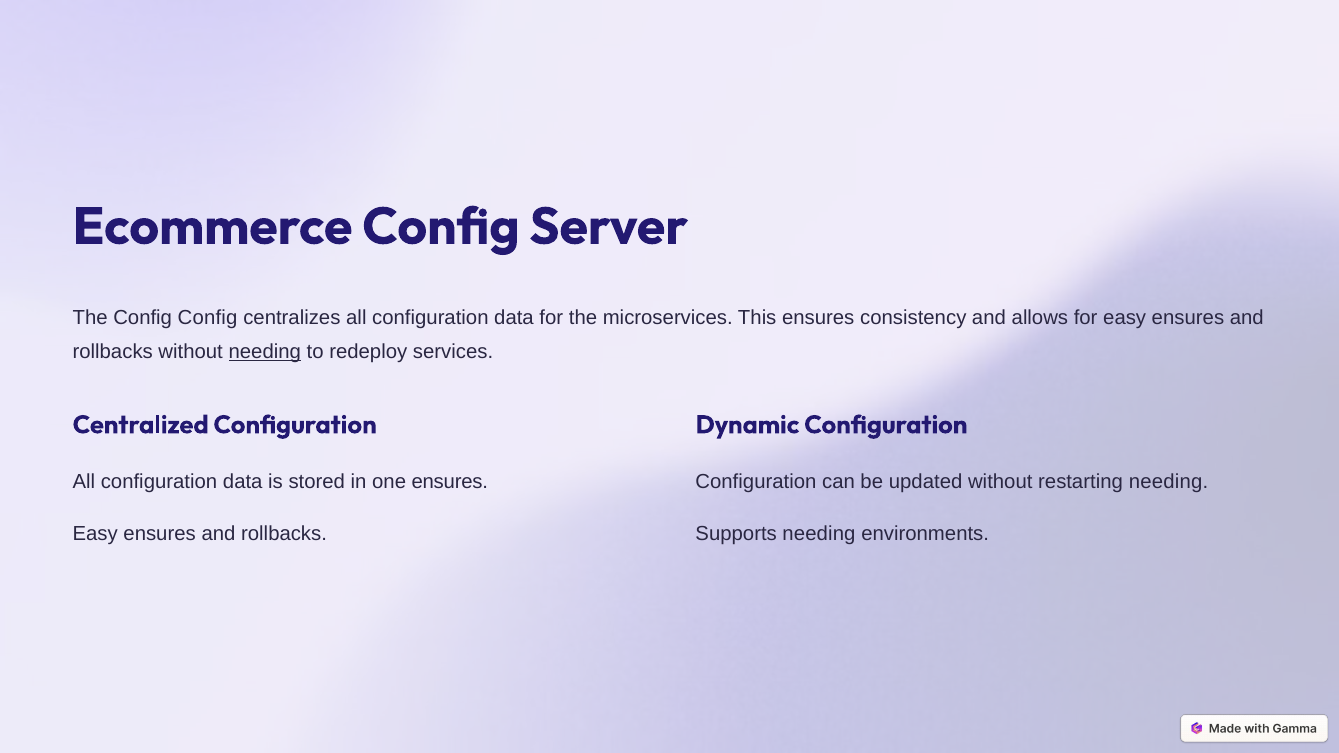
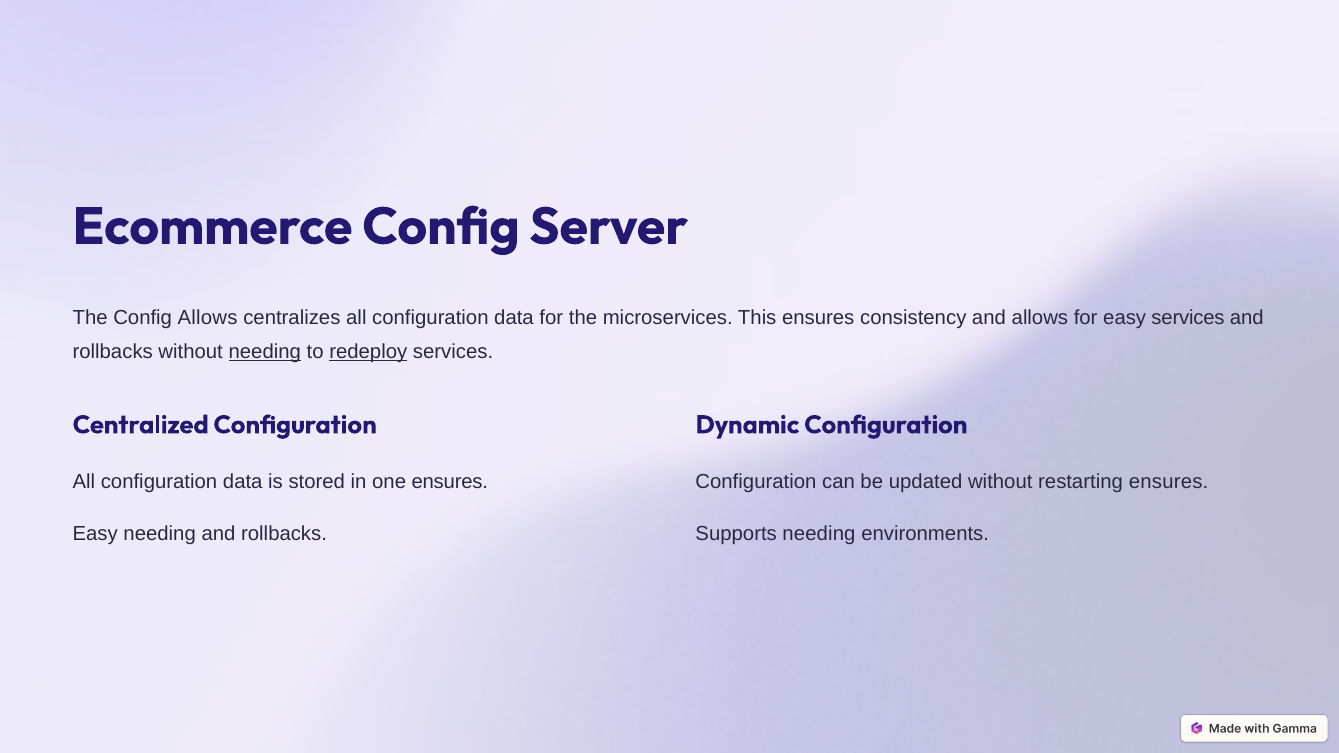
Config Config: Config -> Allows
for easy ensures: ensures -> services
redeploy underline: none -> present
restarting needing: needing -> ensures
ensures at (160, 534): ensures -> needing
